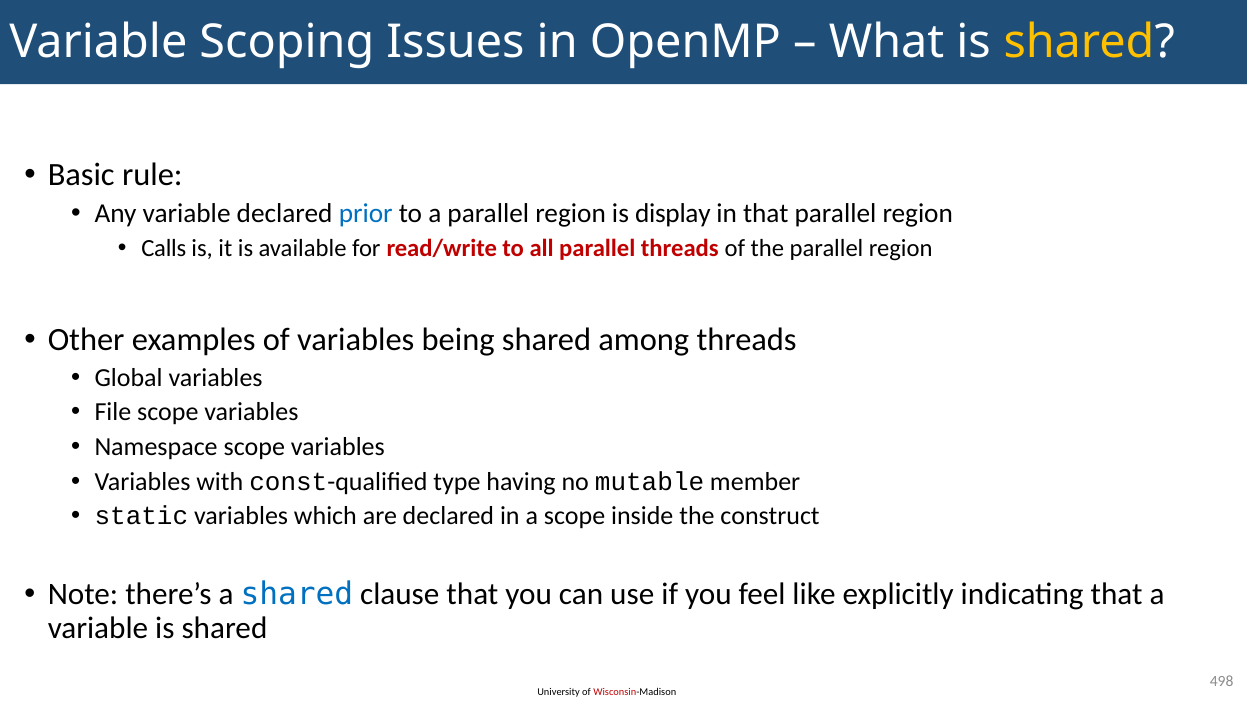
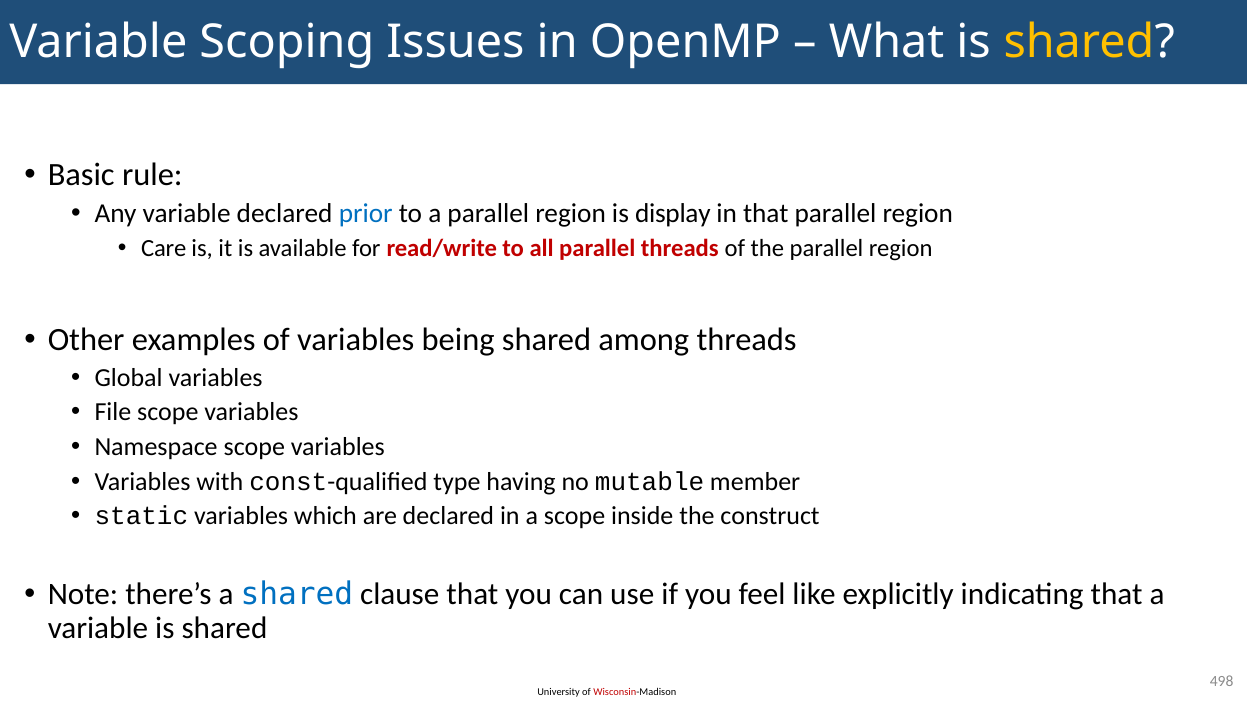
Calls: Calls -> Care
